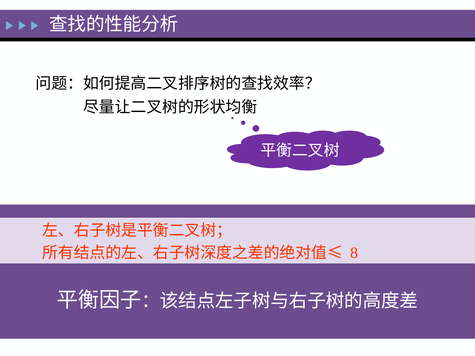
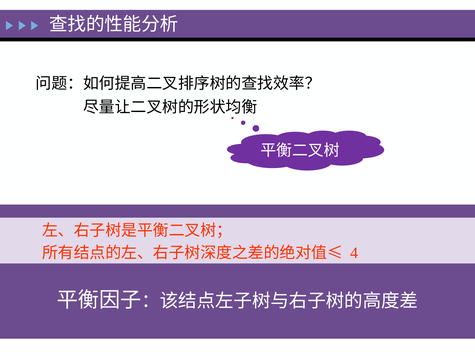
8: 8 -> 4
